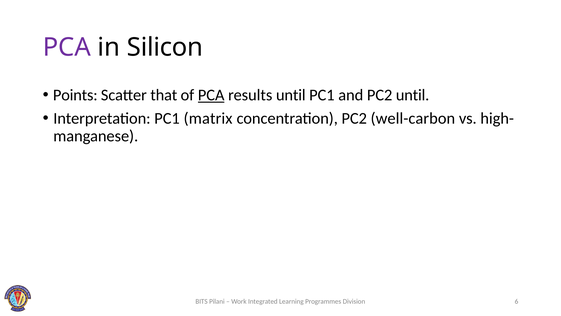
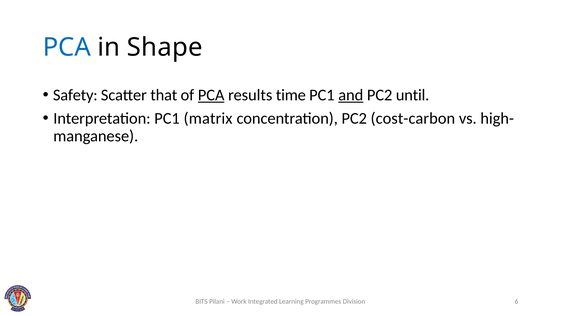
PCA at (67, 47) colour: purple -> blue
Silicon: Silicon -> Shape
Points: Points -> Safety
results until: until -> time
and underline: none -> present
well-carbon: well-carbon -> cost-carbon
